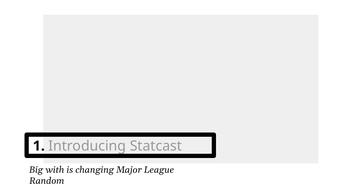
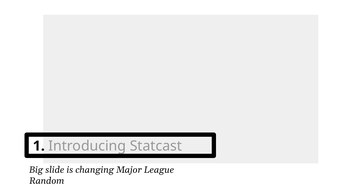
with: with -> slide
